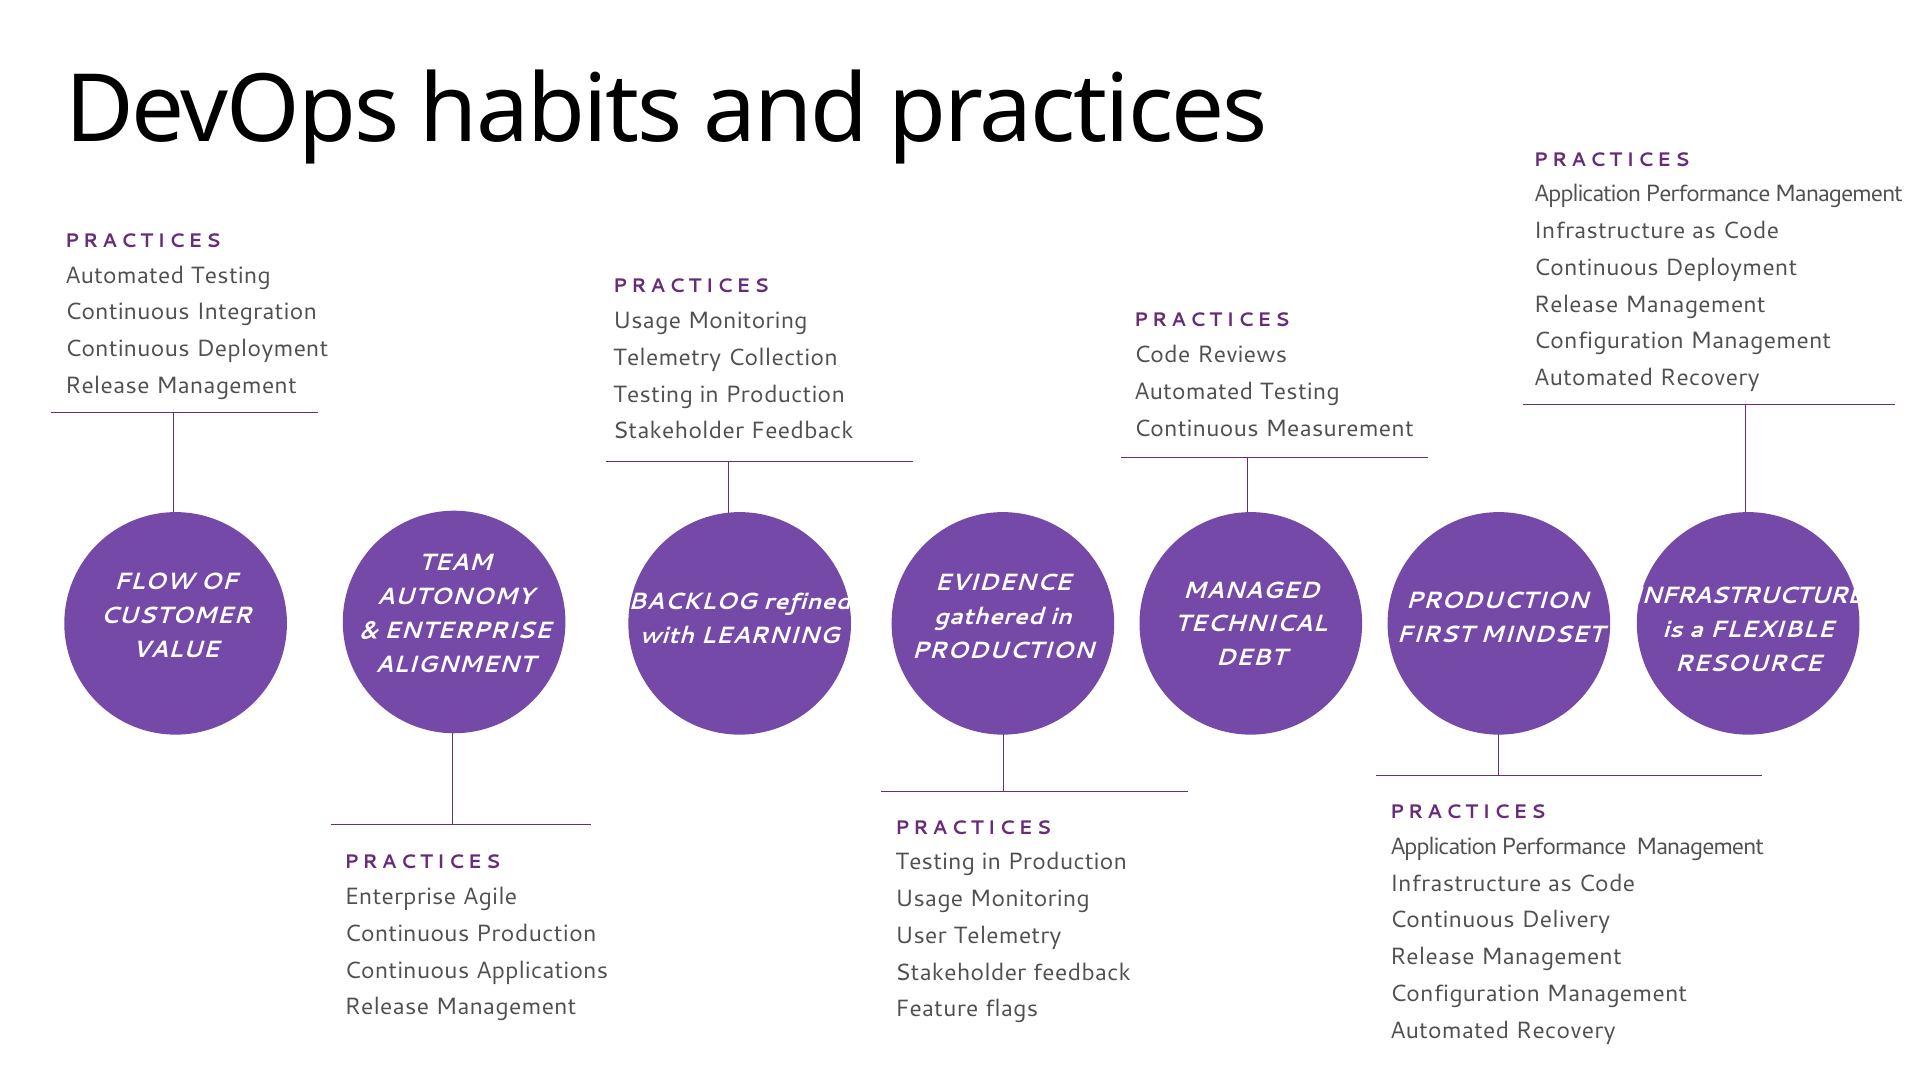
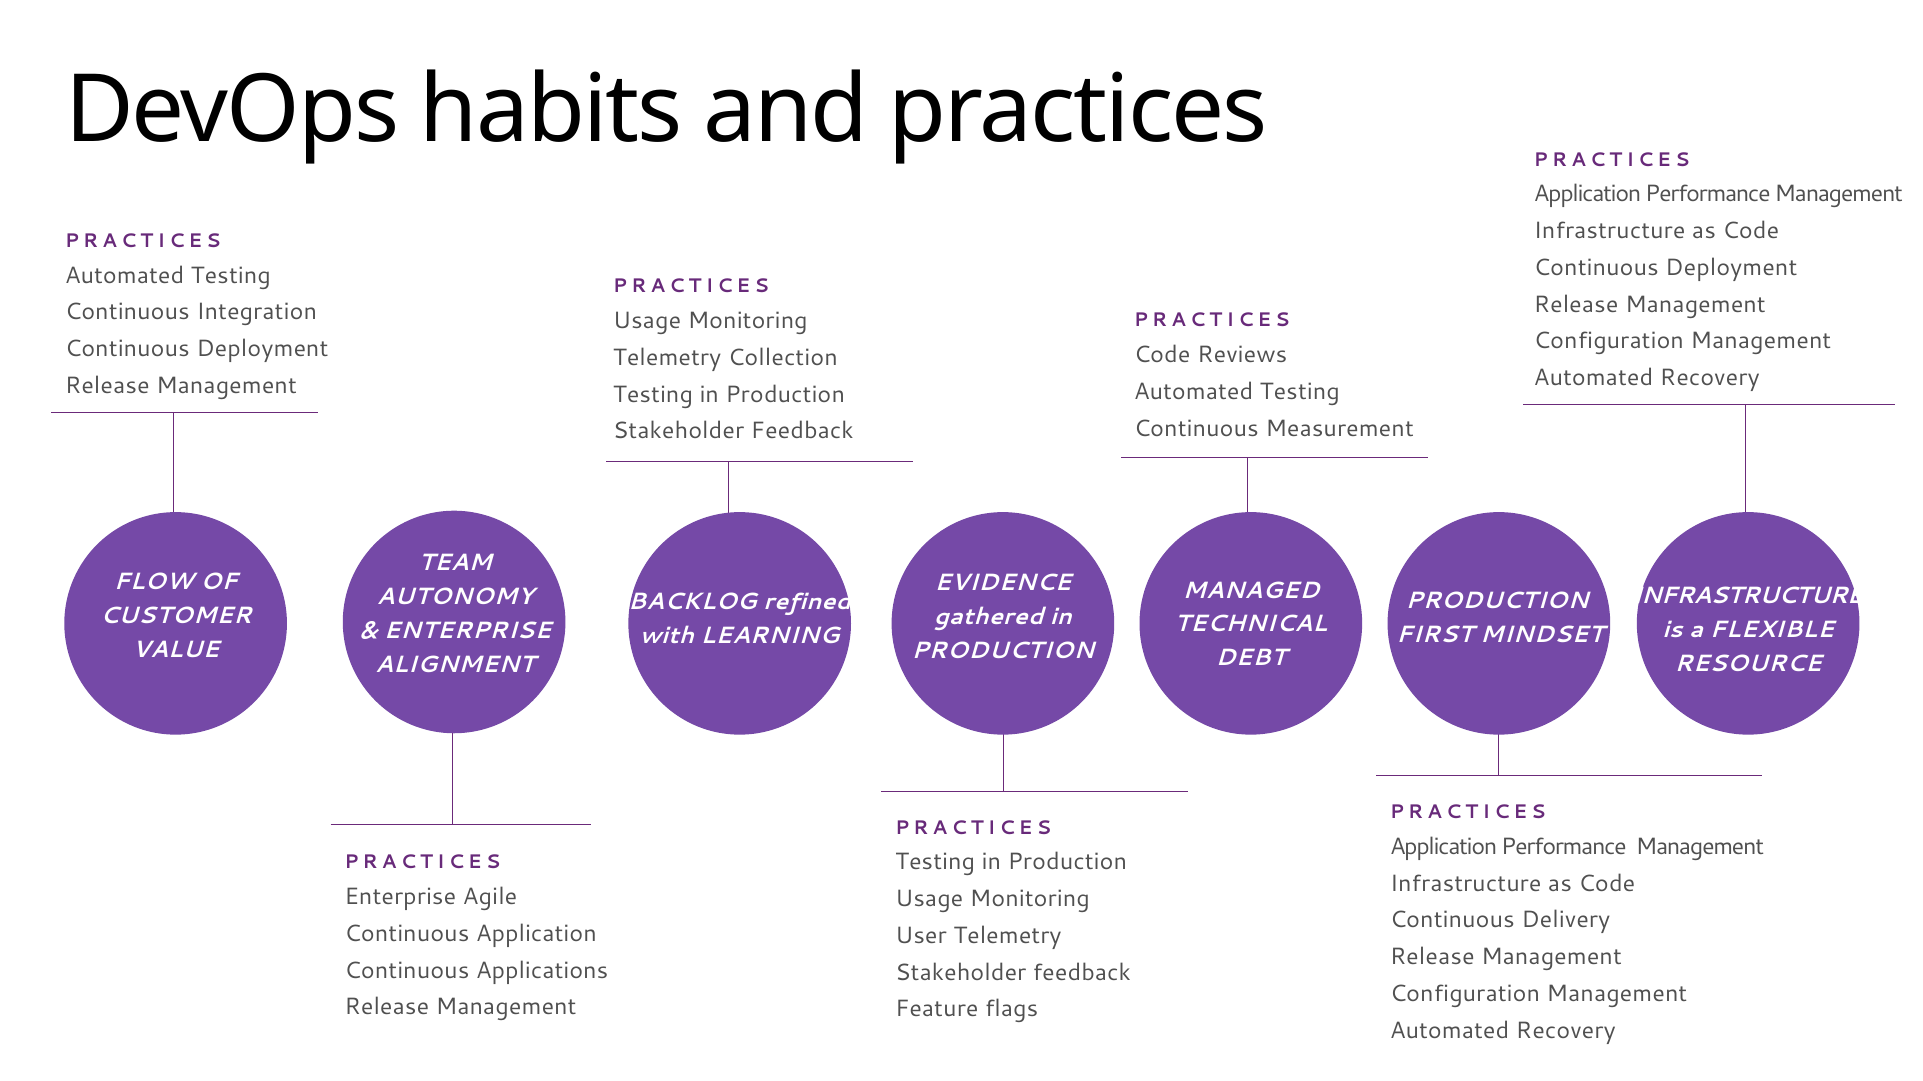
Continuous Production: Production -> Application
